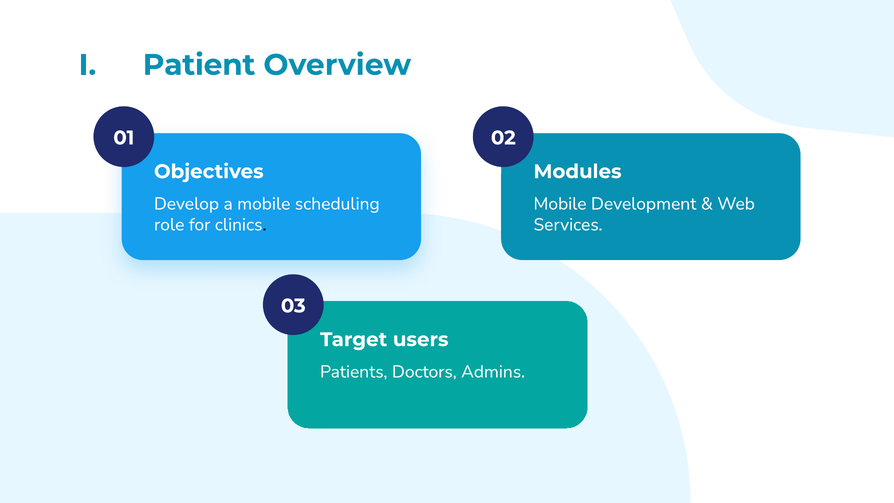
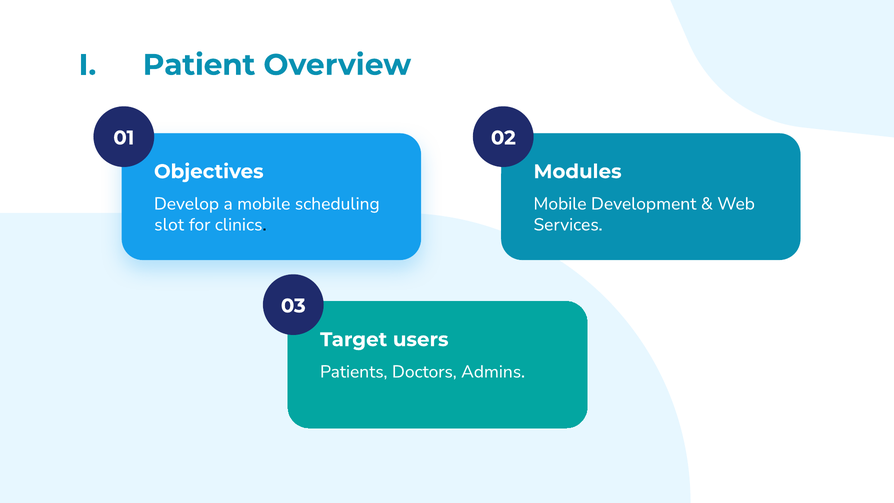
role: role -> slot
